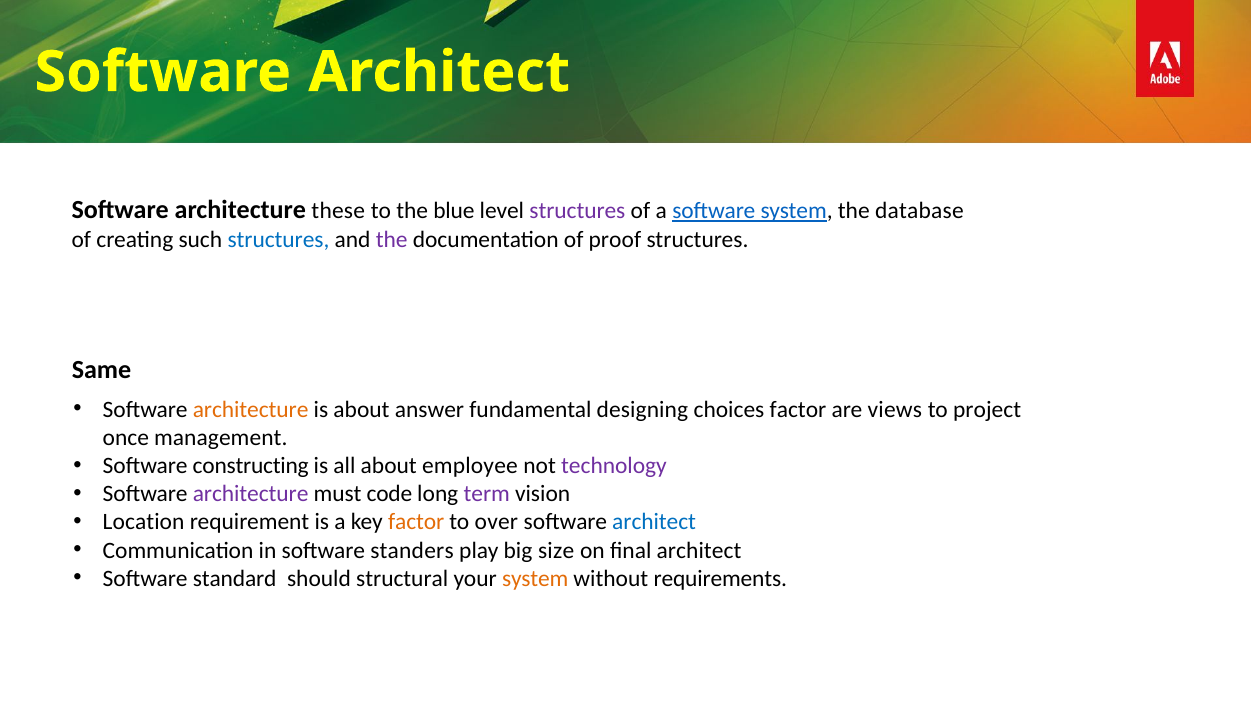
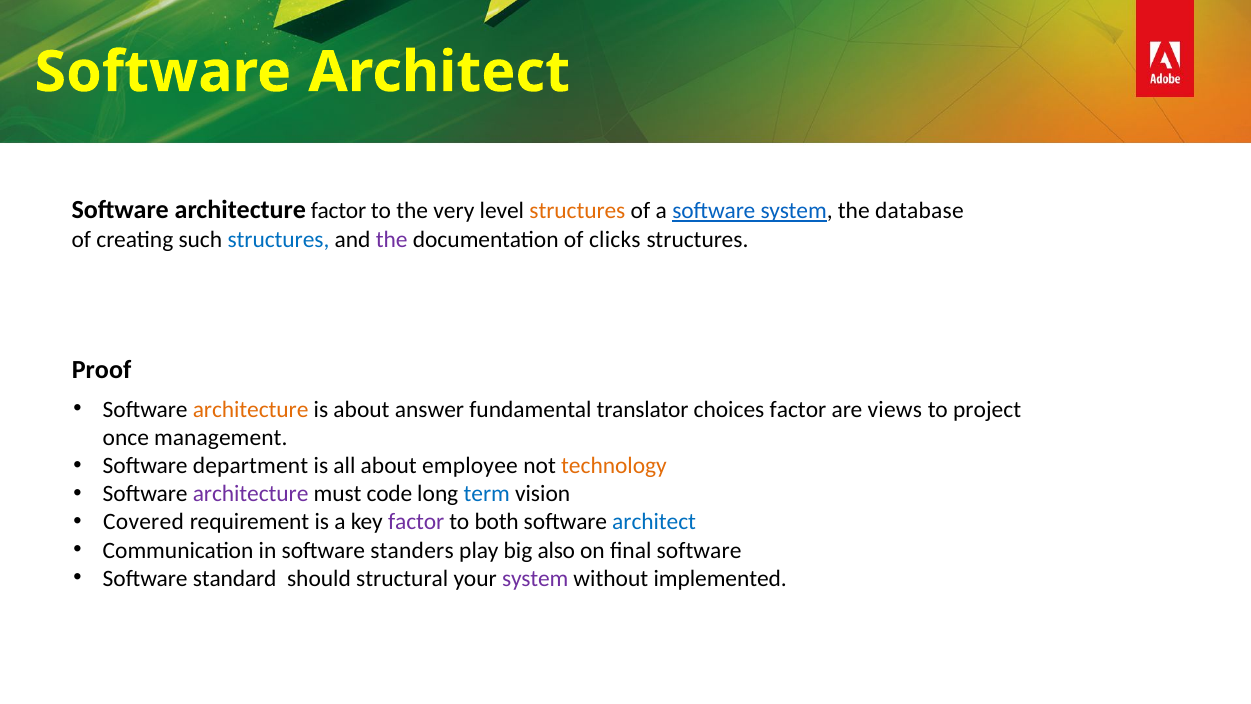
architecture these: these -> factor
blue: blue -> very
structures at (577, 211) colour: purple -> orange
proof: proof -> clicks
Same: Same -> Proof
designing: designing -> translator
constructing: constructing -> department
technology colour: purple -> orange
term colour: purple -> blue
Location: Location -> Covered
factor at (416, 522) colour: orange -> purple
over: over -> both
size: size -> also
final architect: architect -> software
system at (535, 578) colour: orange -> purple
requirements: requirements -> implemented
